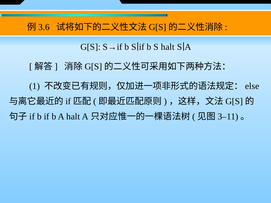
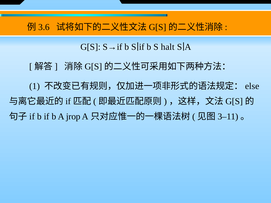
A halt: halt -> jrop
